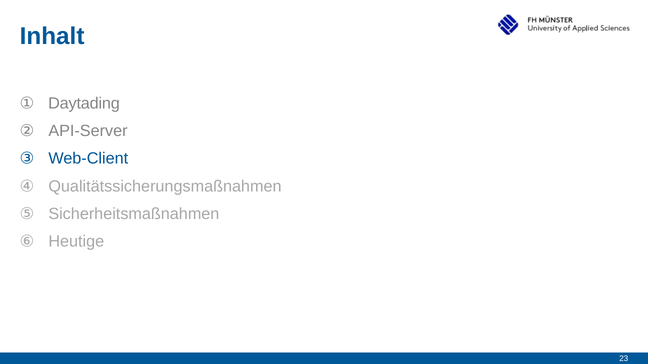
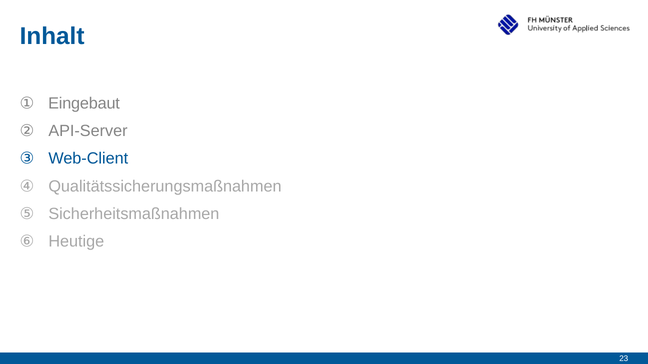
Daytading: Daytading -> Eingebaut
